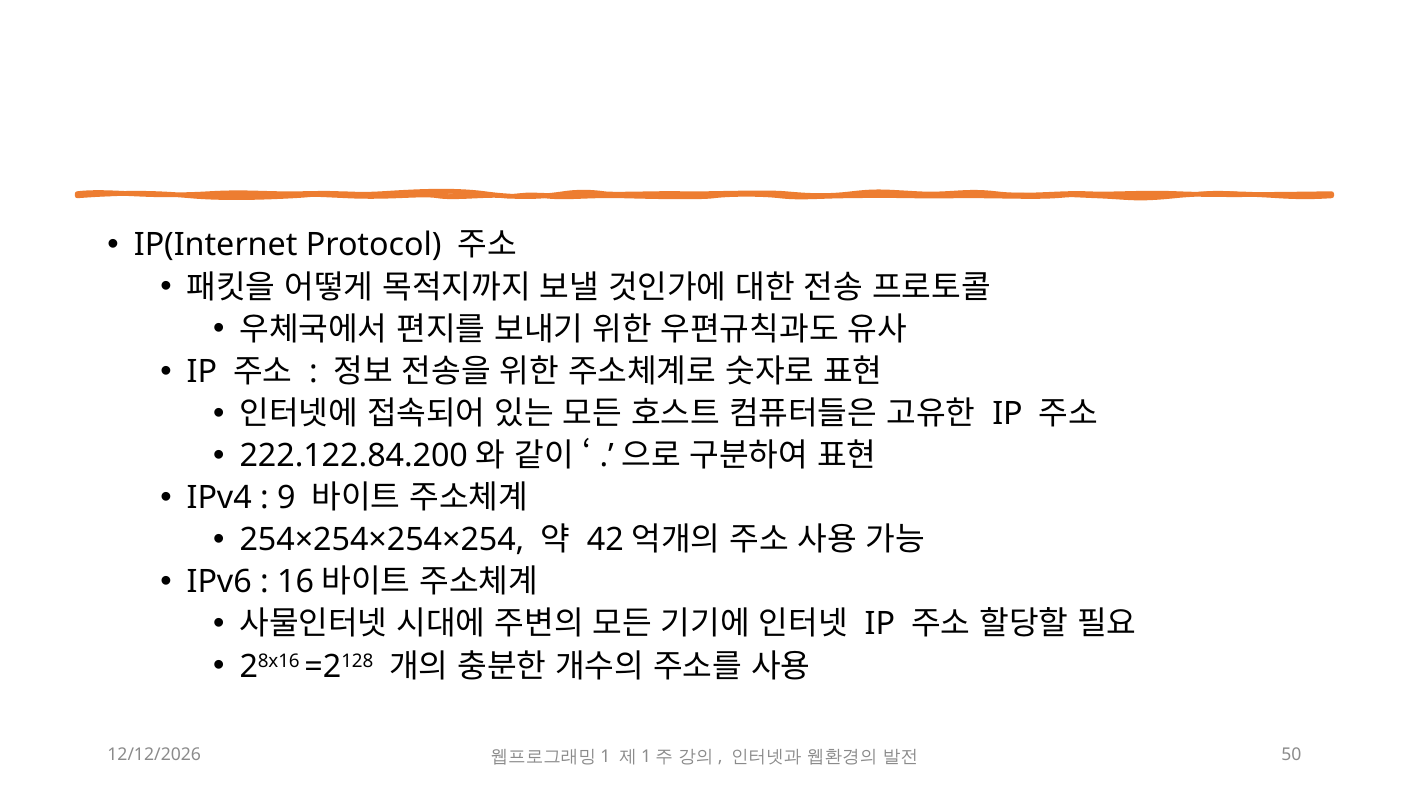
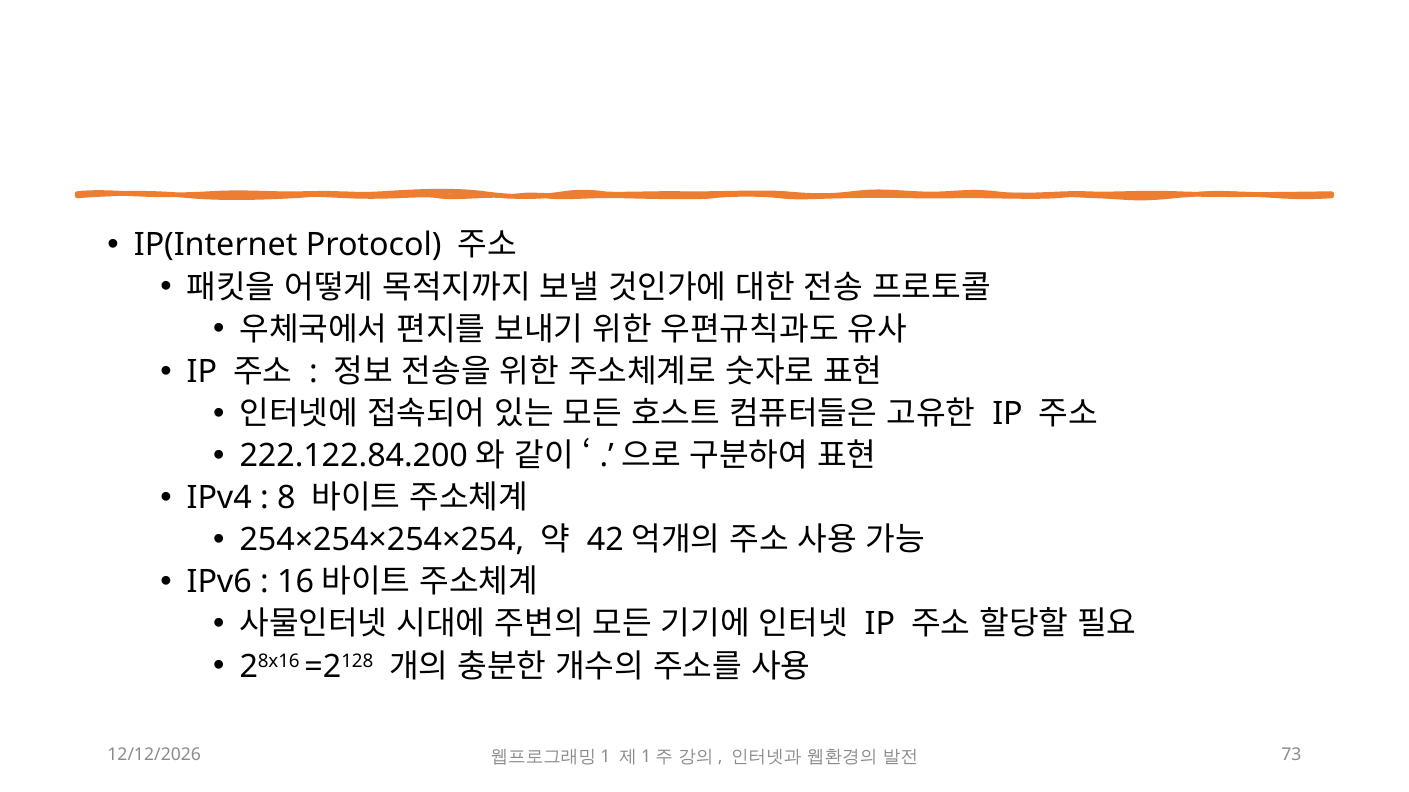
9: 9 -> 8
50: 50 -> 73
